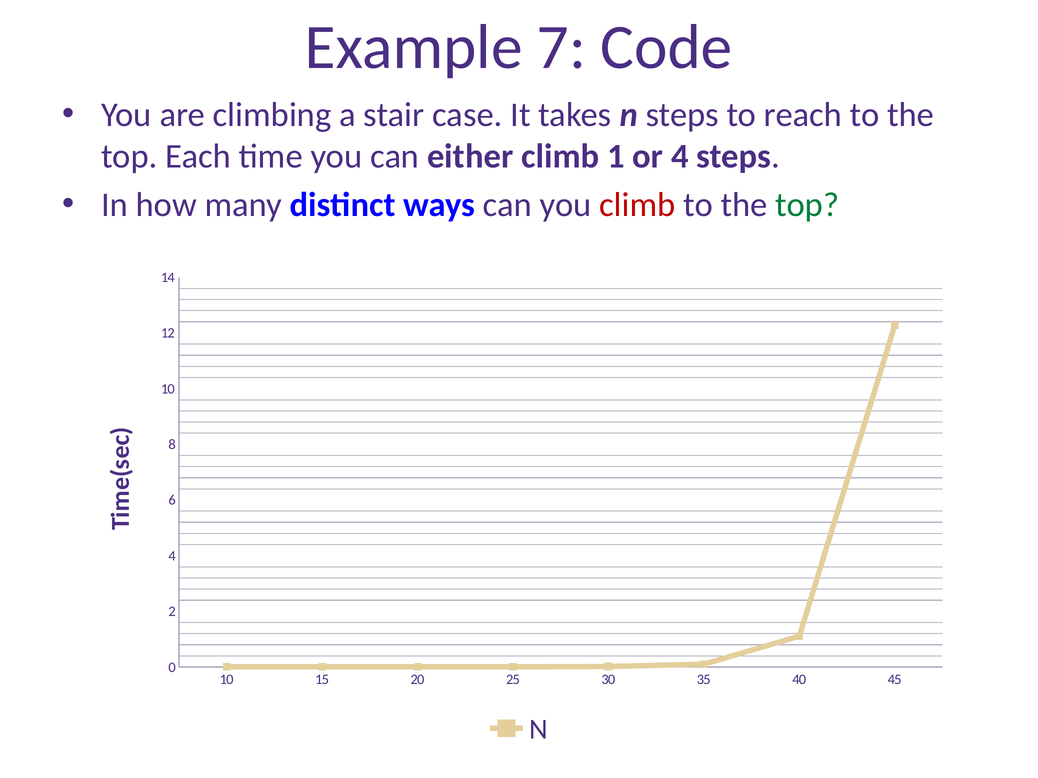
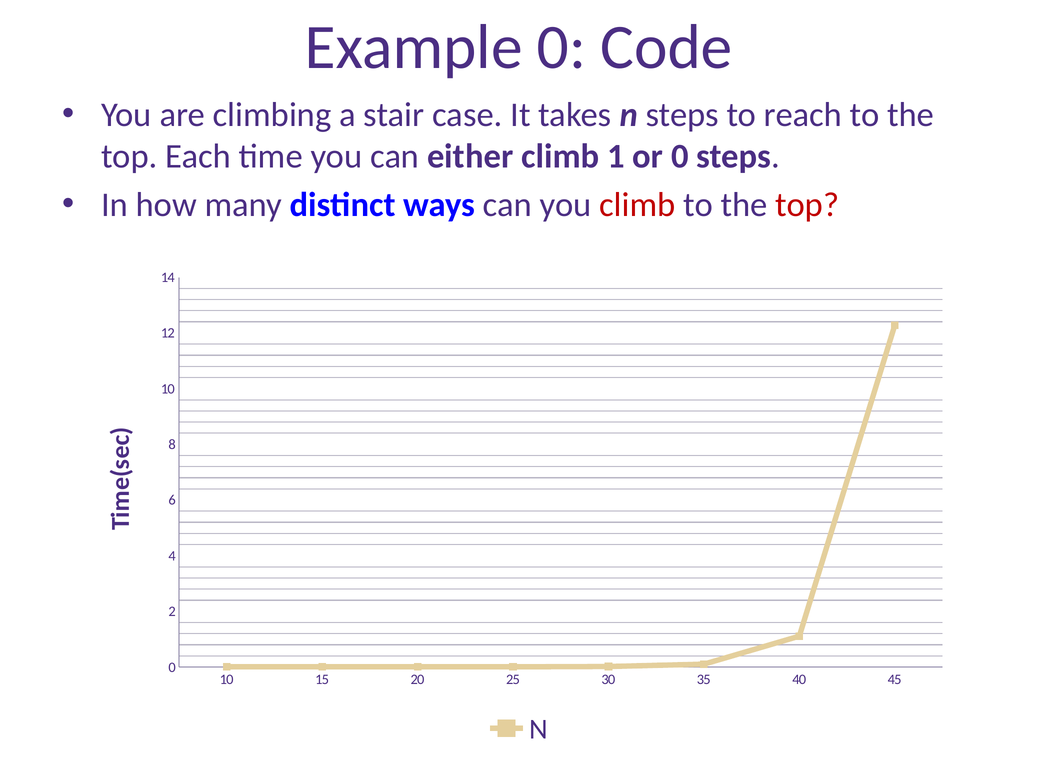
Example 7: 7 -> 0
or 4: 4 -> 0
top at (807, 205) colour: green -> red
